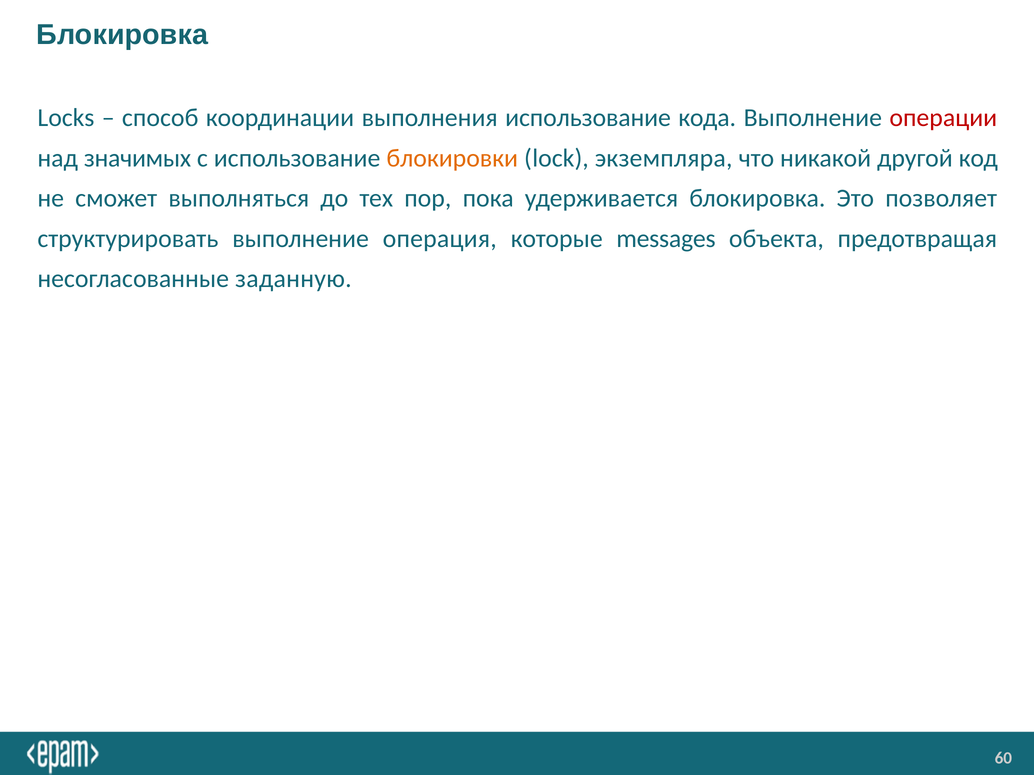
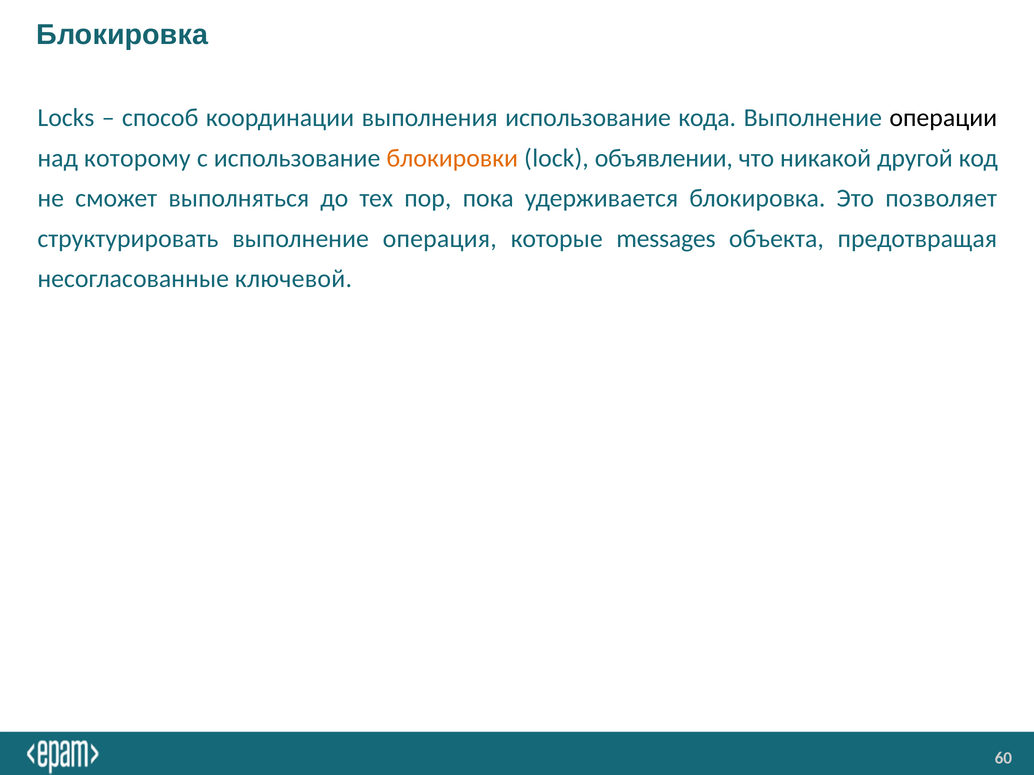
операции colour: red -> black
значимых: значимых -> которому
экземпляра: экземпляра -> объявлении
заданную: заданную -> ключевой
